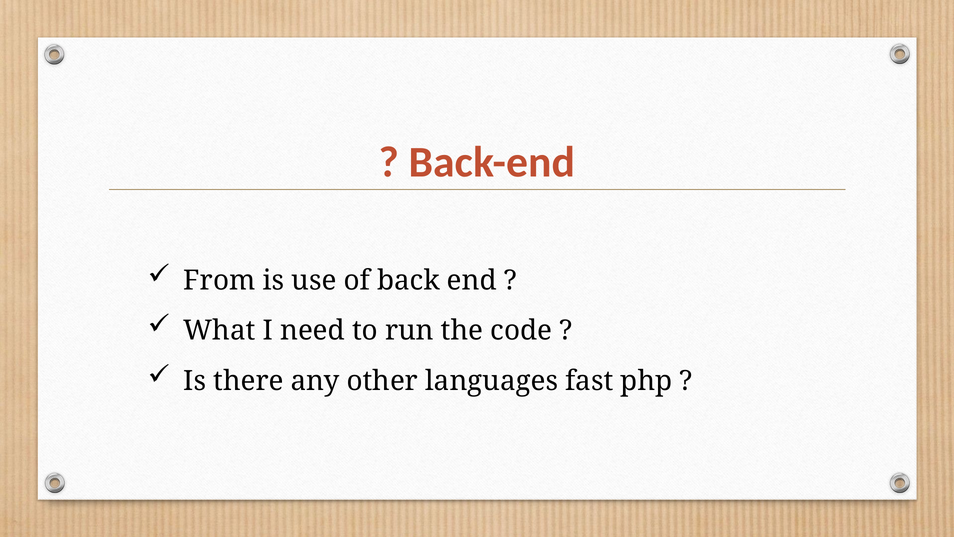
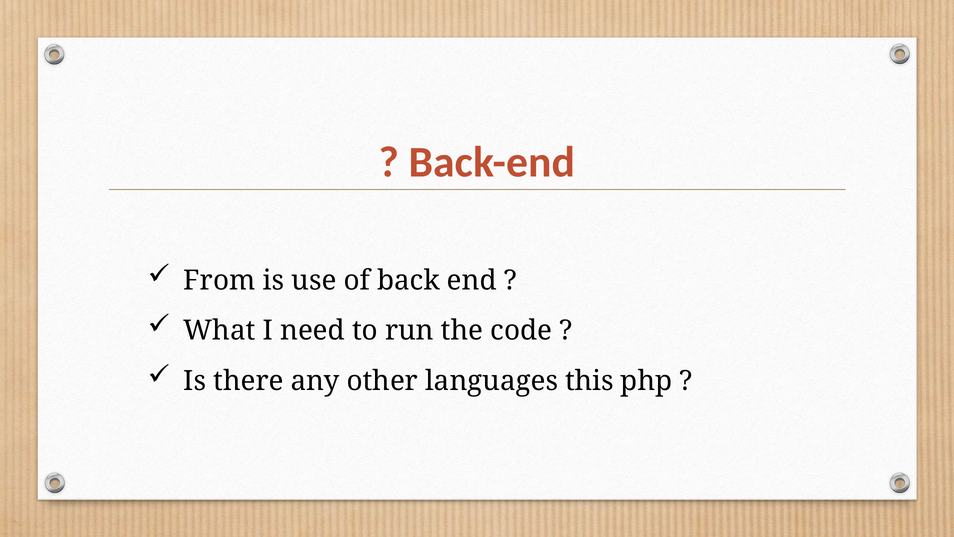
fast: fast -> this
